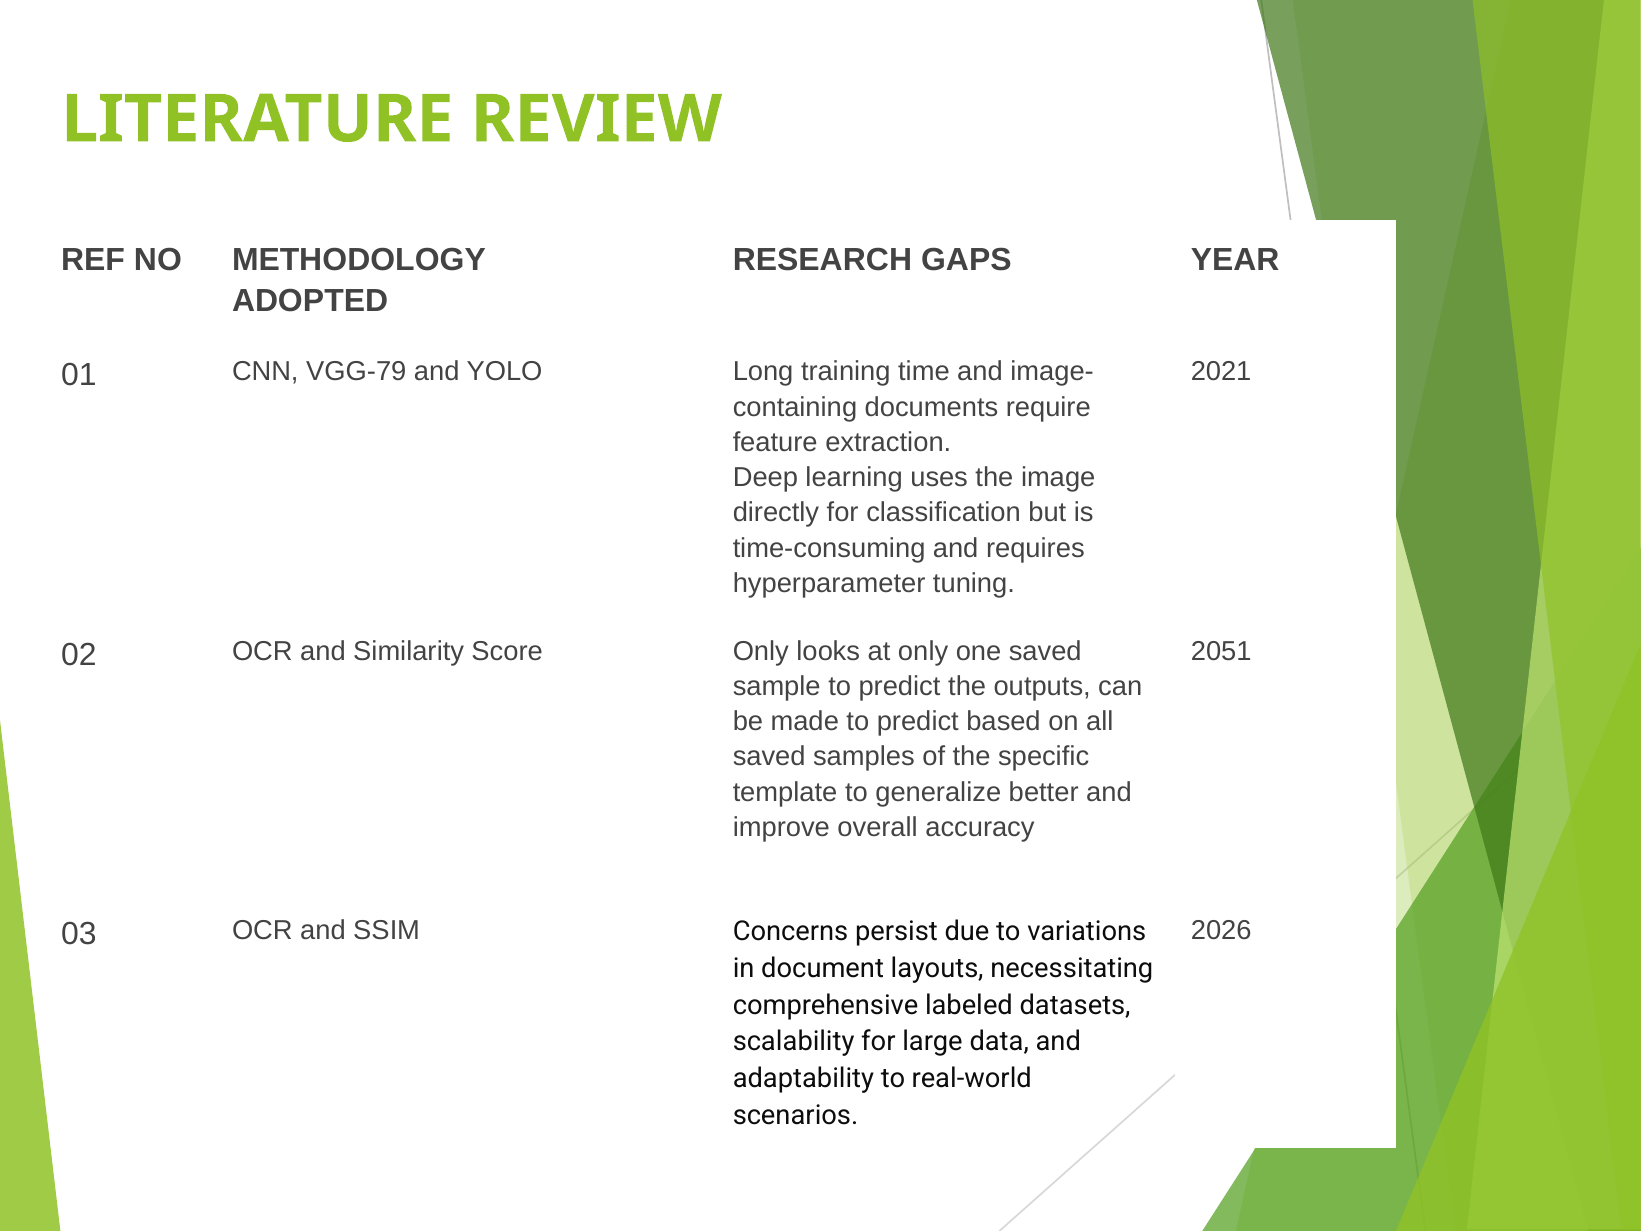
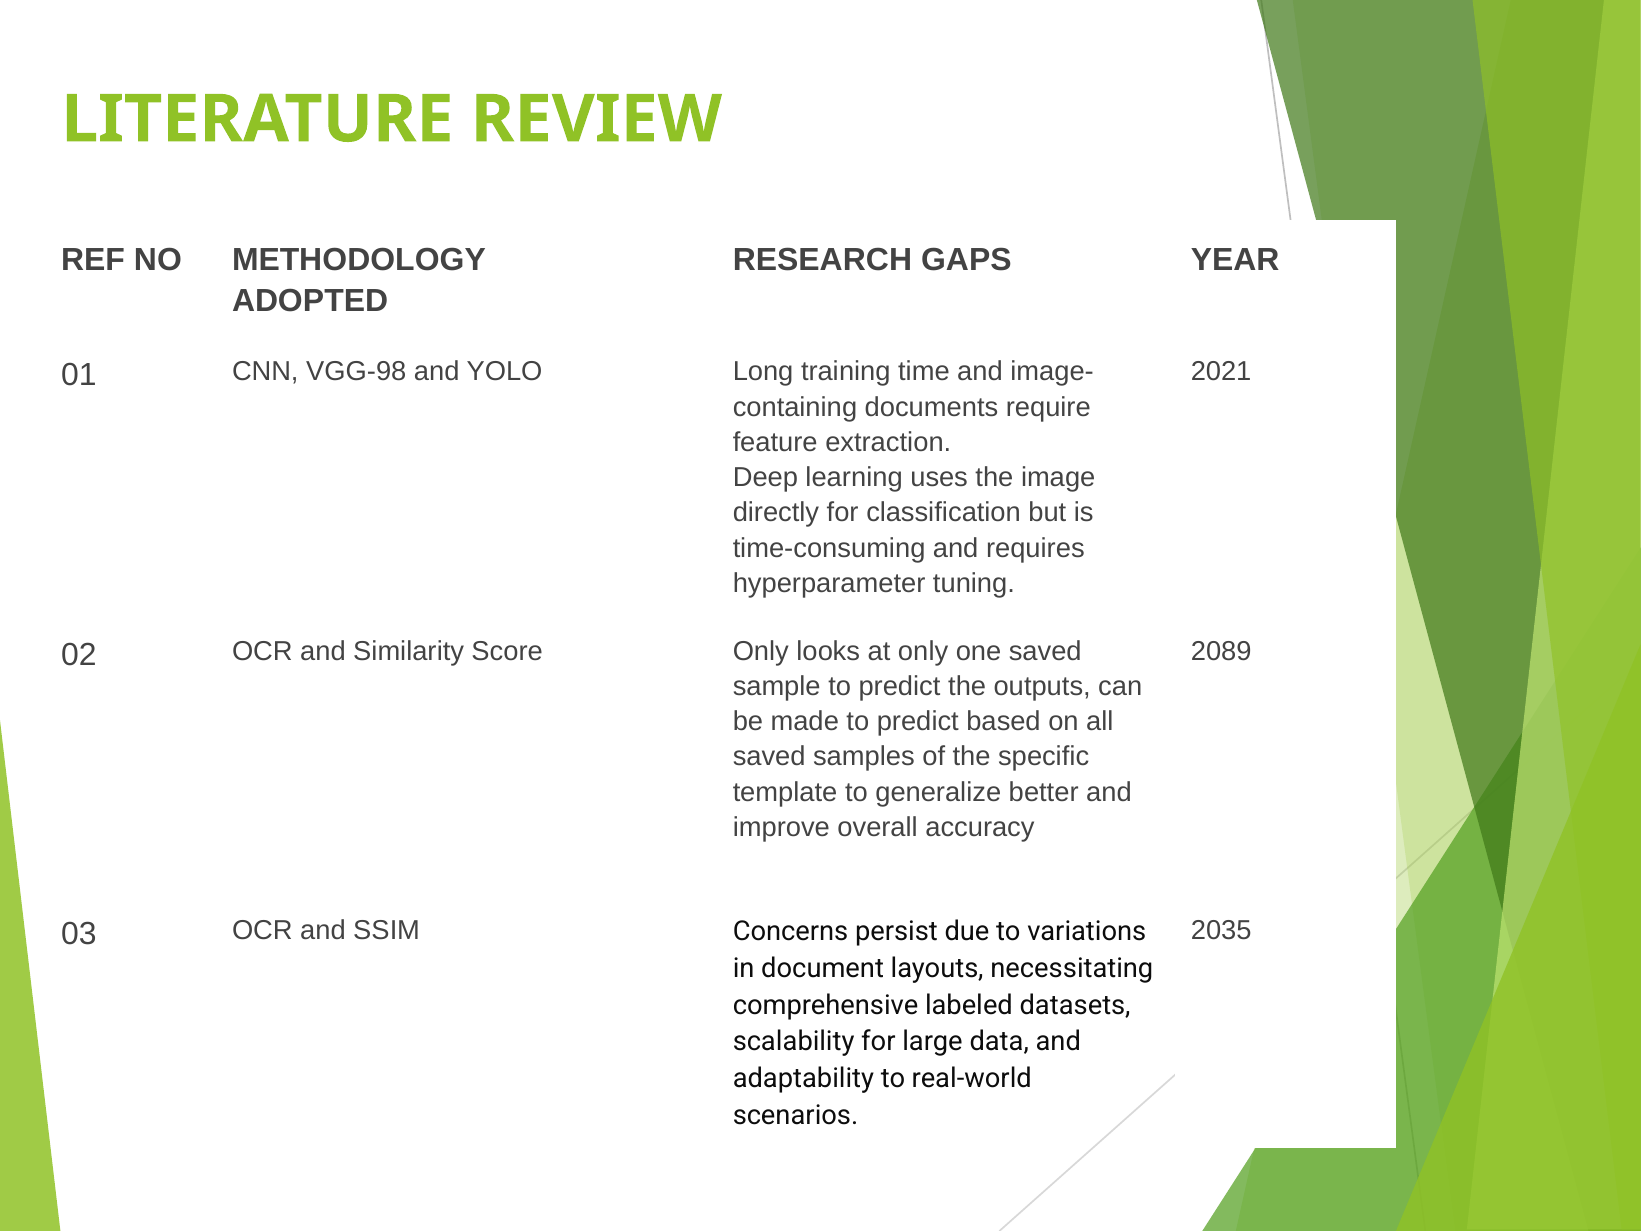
VGG-79: VGG-79 -> VGG-98
2051: 2051 -> 2089
2026: 2026 -> 2035
